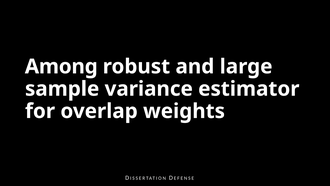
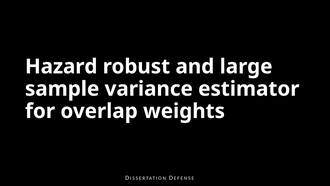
Among: Among -> Hazard
